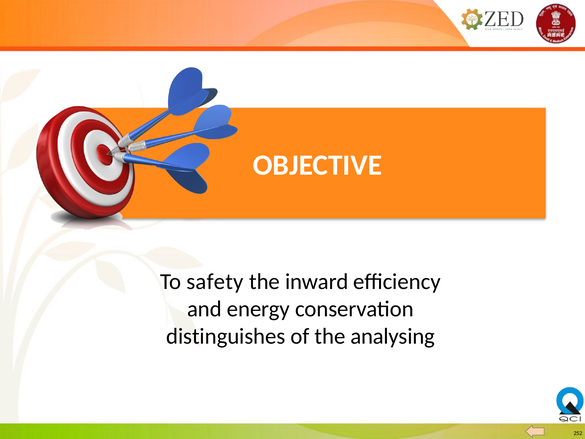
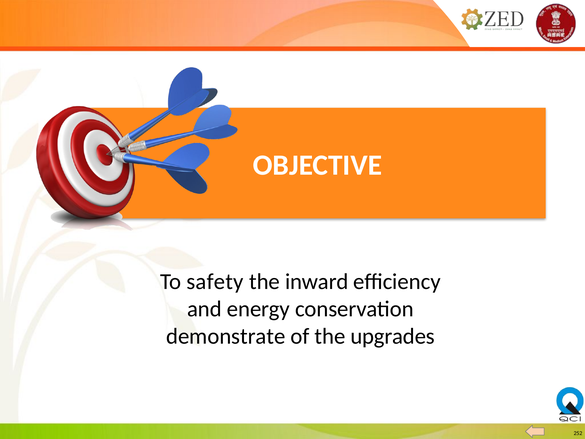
distinguishes: distinguishes -> demonstrate
analysing: analysing -> upgrades
